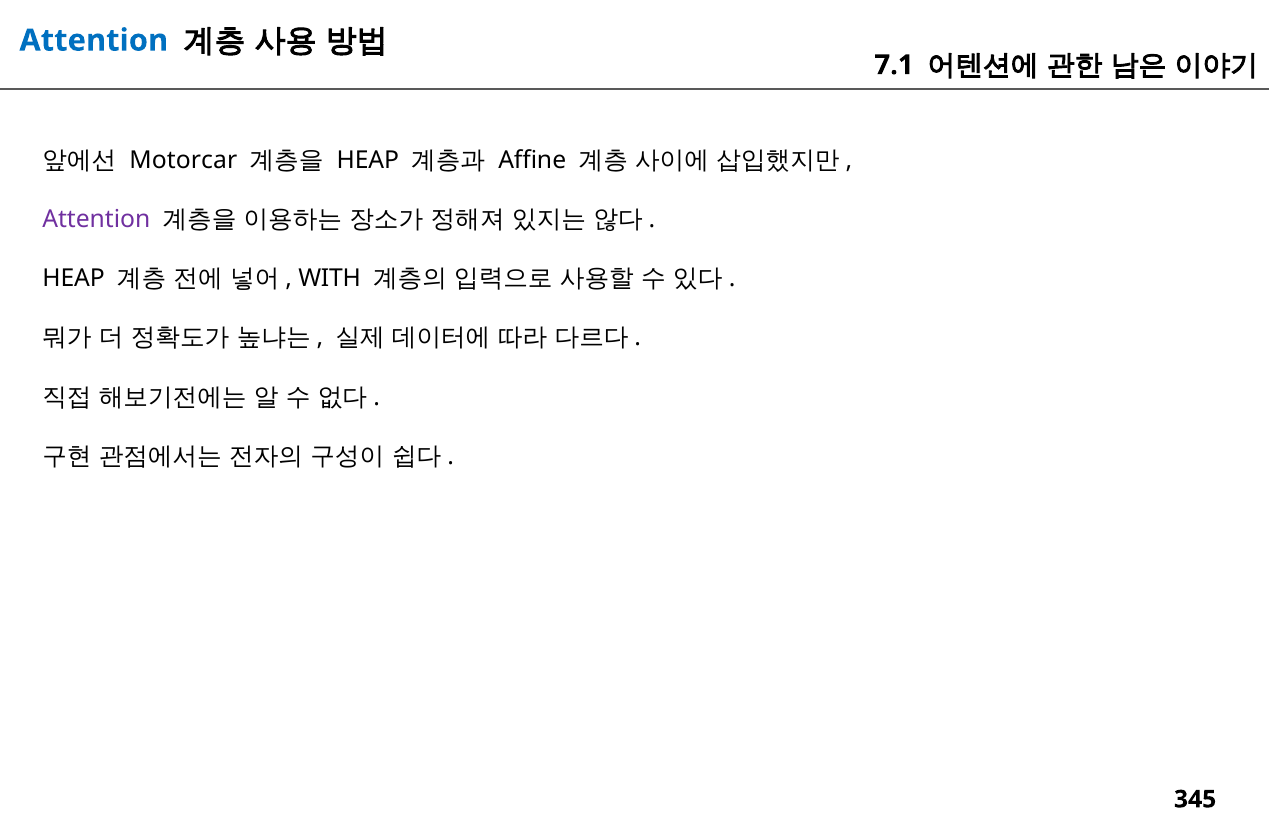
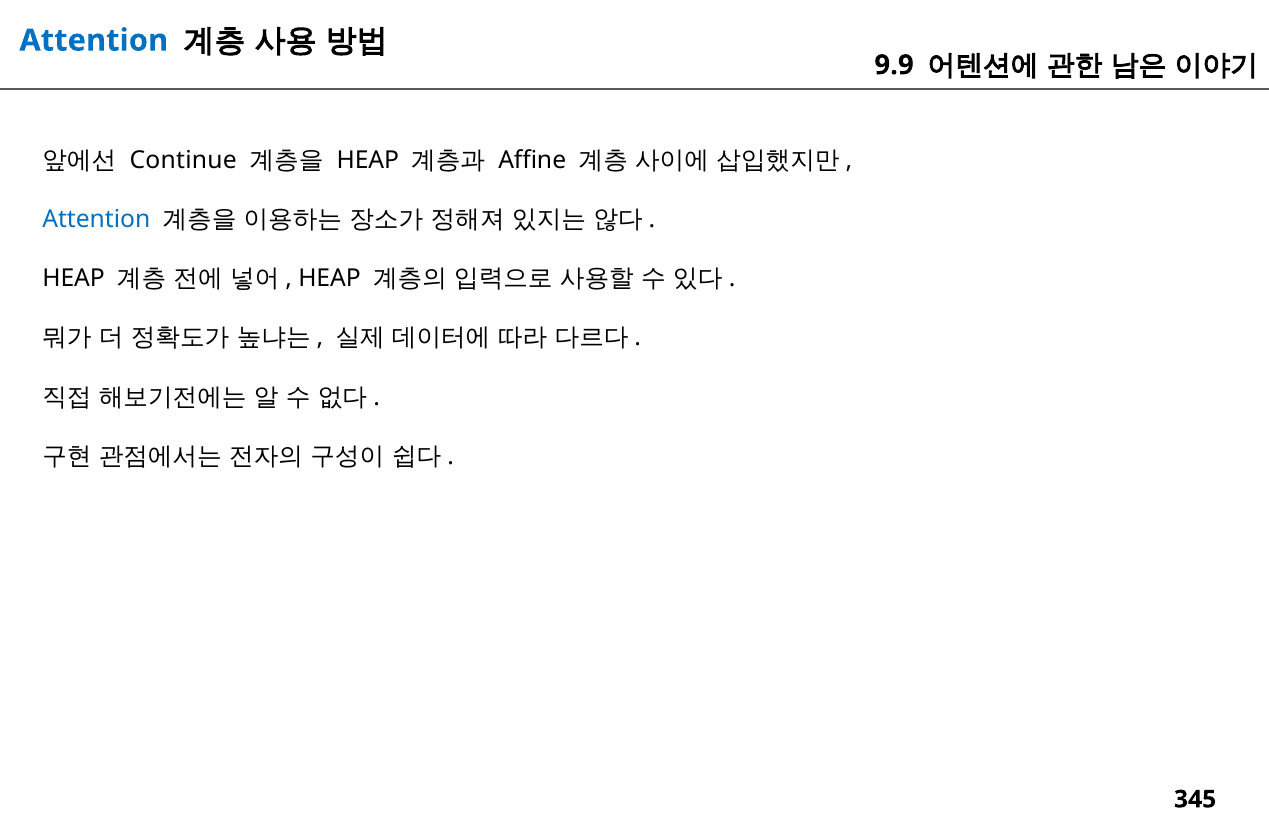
7.1: 7.1 -> 9.9
Motorcar: Motorcar -> Continue
Attention at (96, 219) colour: purple -> blue
WITH at (330, 279): WITH -> HEAP
